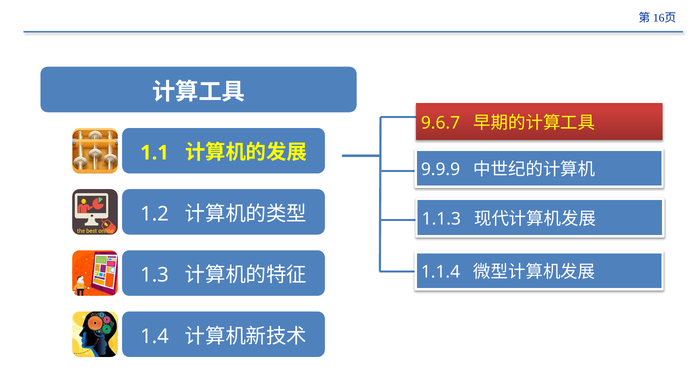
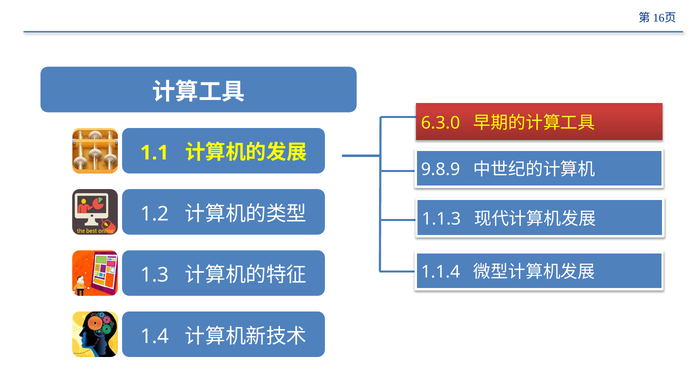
9.6.7: 9.6.7 -> 6.3.0
9.9.9: 9.9.9 -> 9.8.9
